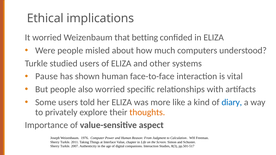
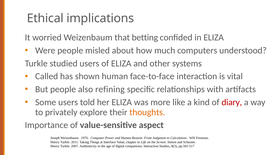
Pause: Pause -> Called
also worried: worried -> refining
diary colour: blue -> red
